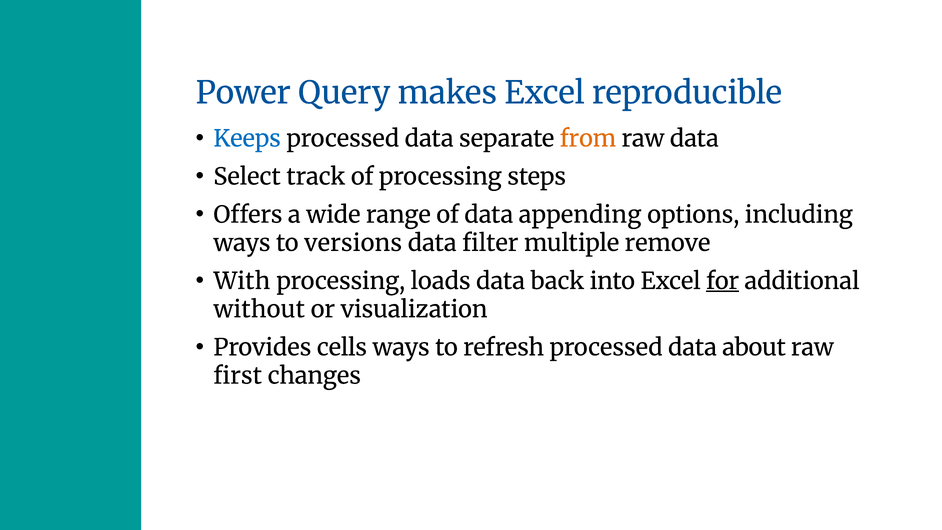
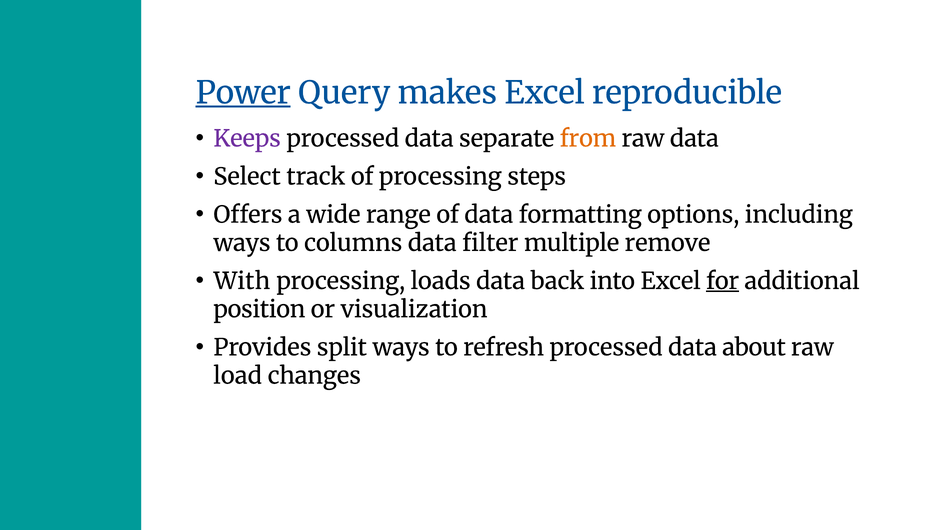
Power underline: none -> present
Keeps colour: blue -> purple
appending: appending -> formatting
versions: versions -> columns
without: without -> position
cells: cells -> split
first: first -> load
